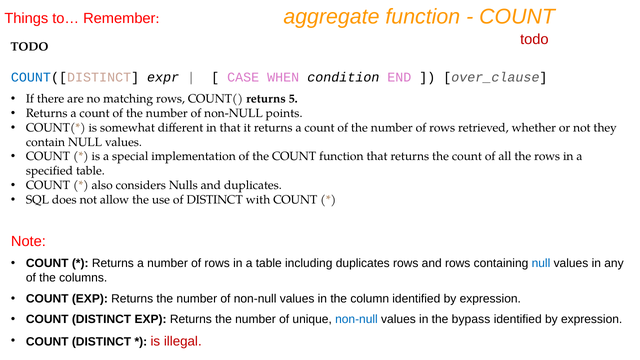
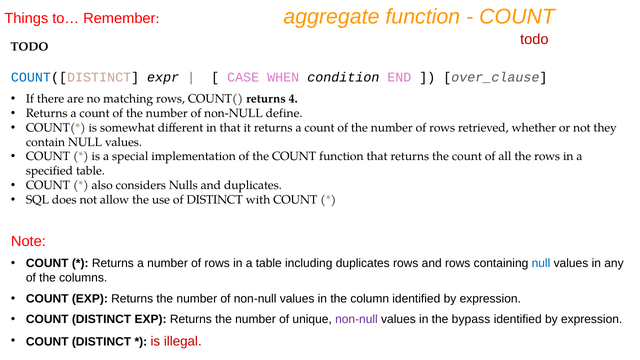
5: 5 -> 4
points: points -> define
non-null at (356, 319) colour: blue -> purple
